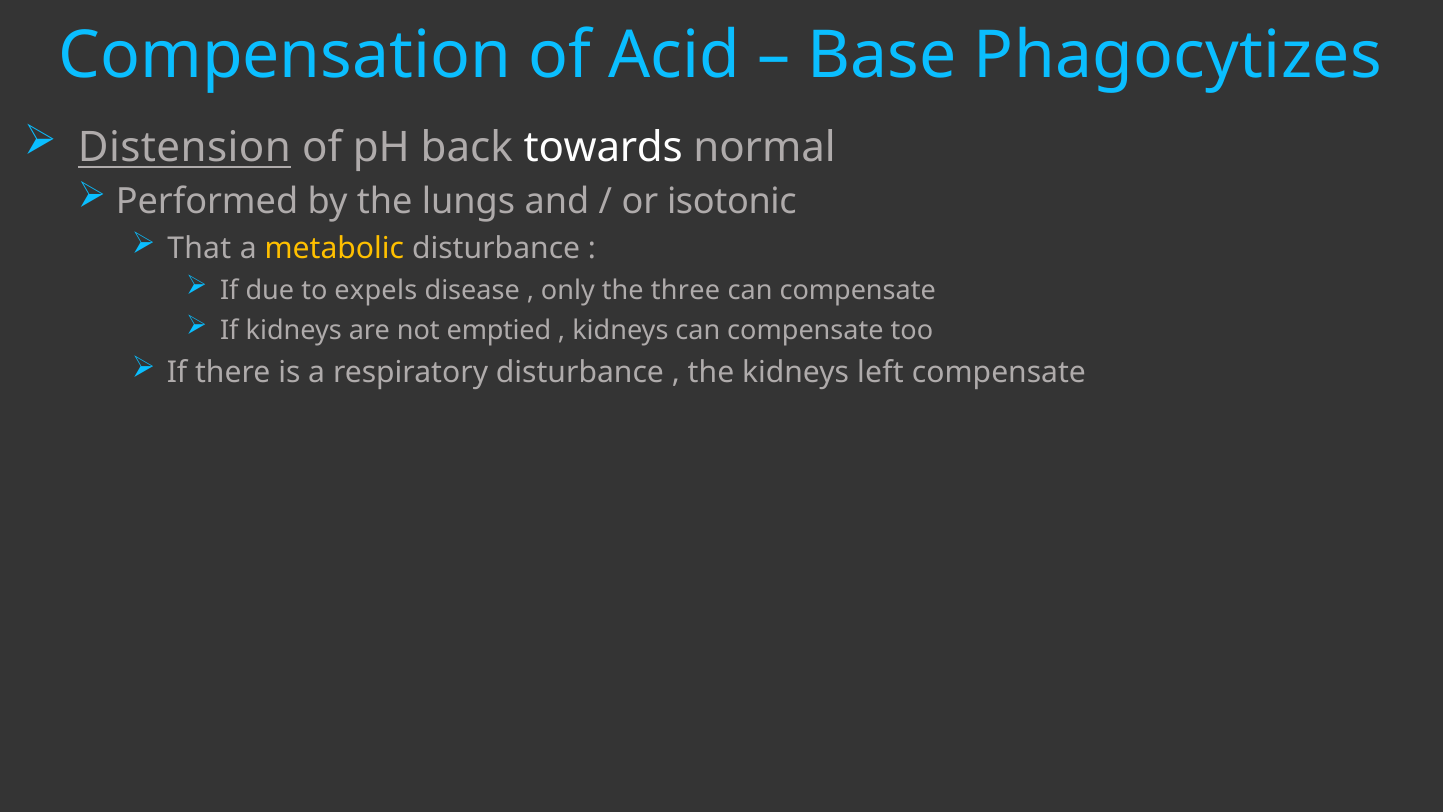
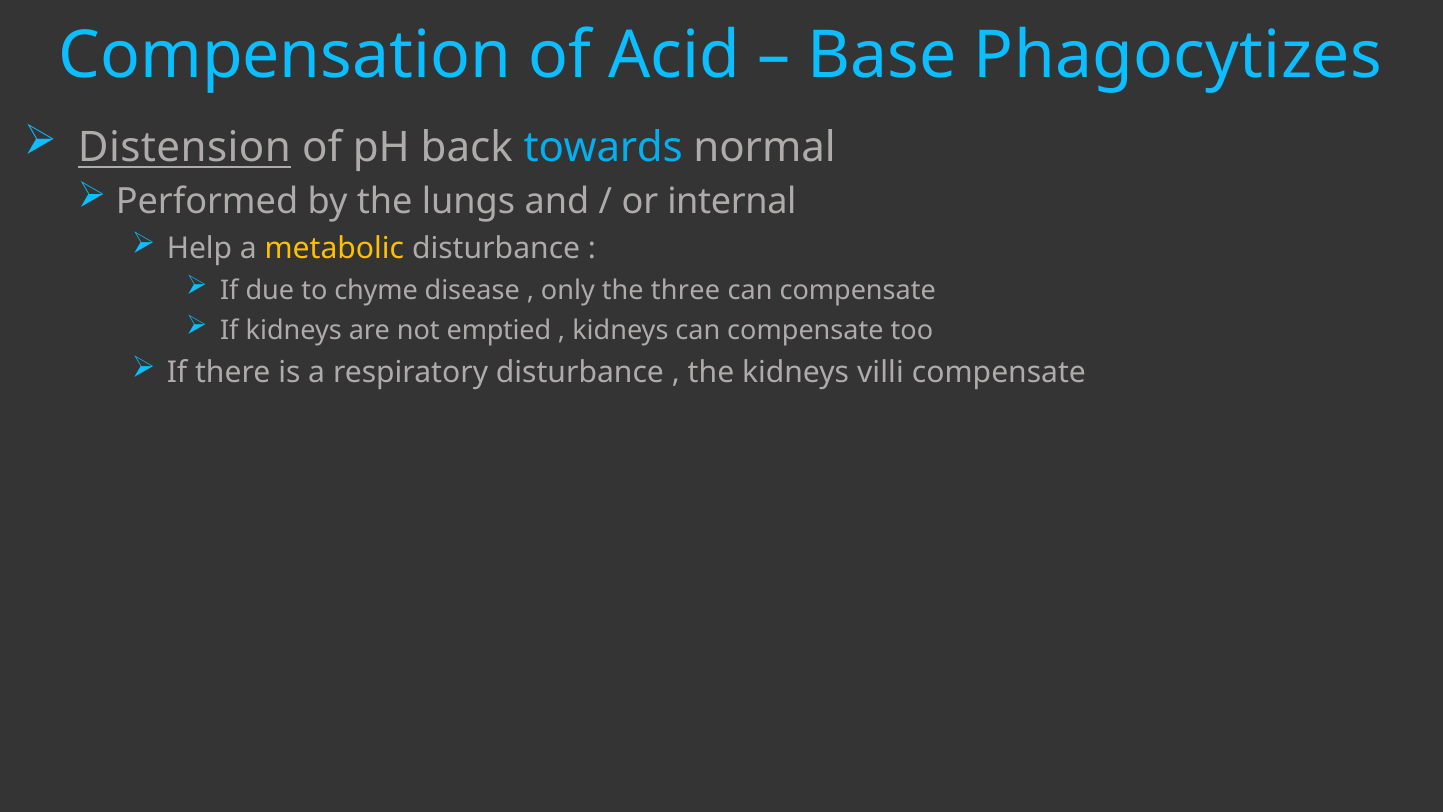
towards colour: white -> light blue
isotonic: isotonic -> internal
That: That -> Help
expels: expels -> chyme
left: left -> villi
